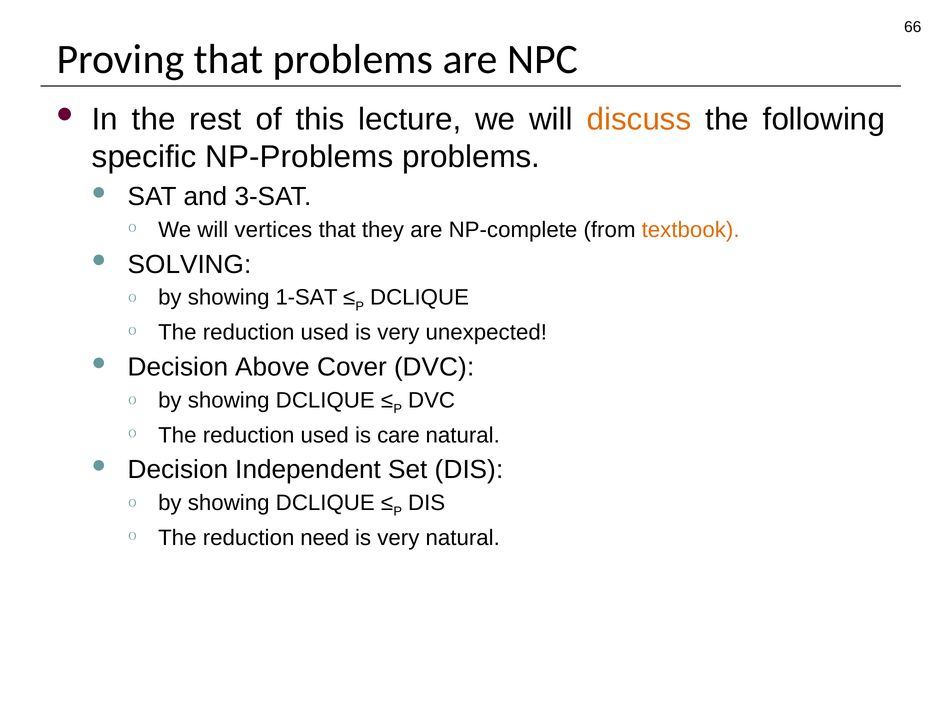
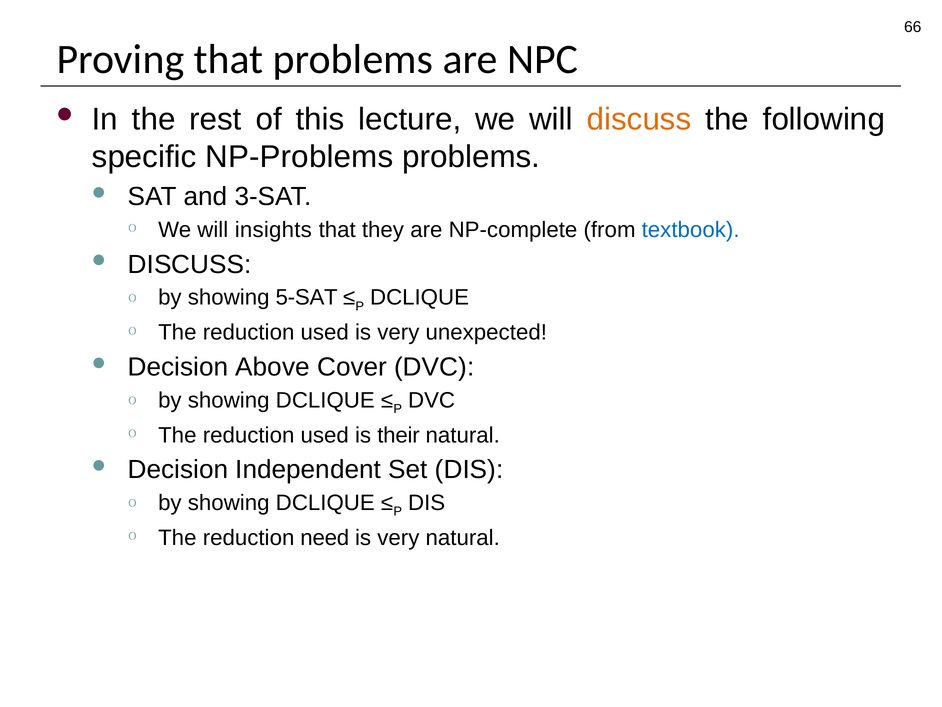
vertices: vertices -> insights
textbook colour: orange -> blue
SOLVING at (190, 264): SOLVING -> DISCUSS
1-SAT: 1-SAT -> 5-SAT
care: care -> their
